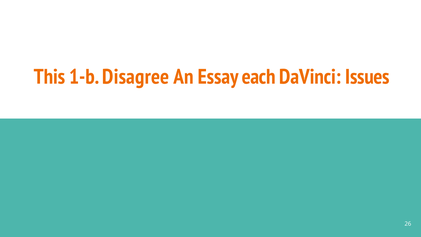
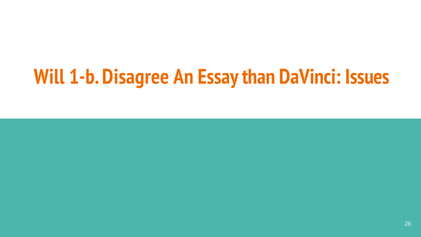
This: This -> Will
each: each -> than
